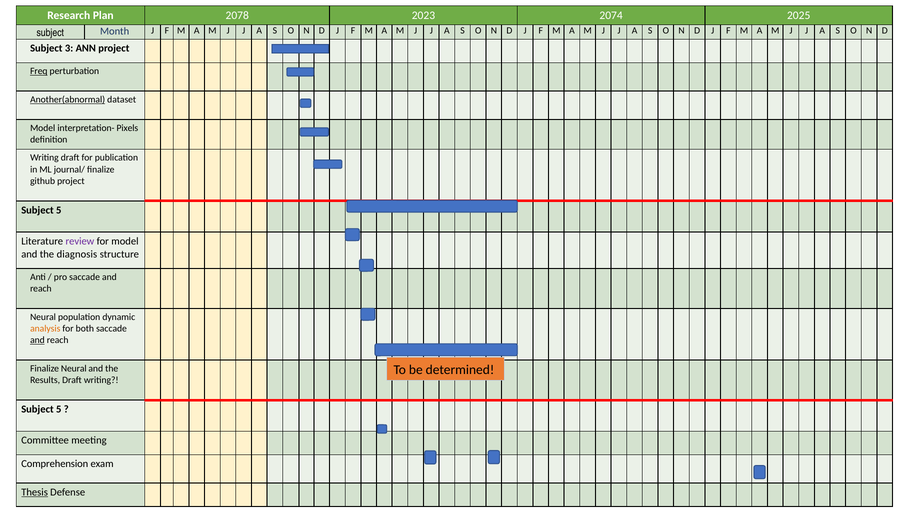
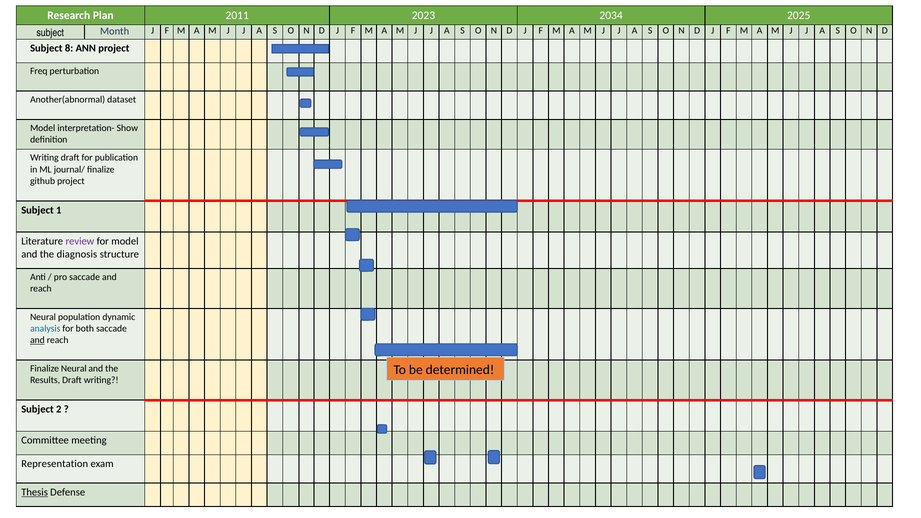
2078: 2078 -> 2011
2074: 2074 -> 2034
3: 3 -> 8
Freq underline: present -> none
Another(abnormal underline: present -> none
Pixels: Pixels -> Show
5 at (59, 210): 5 -> 1
analysis colour: orange -> blue
5 at (59, 409): 5 -> 2
Comprehension: Comprehension -> Representation
